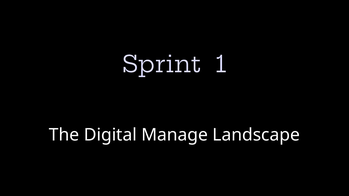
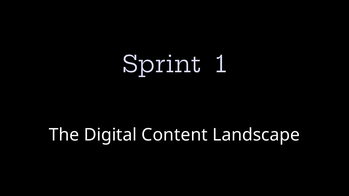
Manage: Manage -> Content
